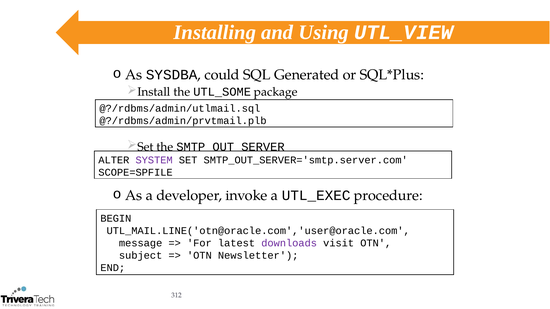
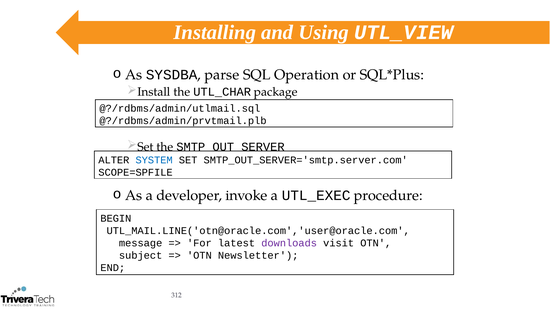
could: could -> parse
Generated: Generated -> Operation
UTL_SOME: UTL_SOME -> UTL_CHAR
SYSTEM colour: purple -> blue
